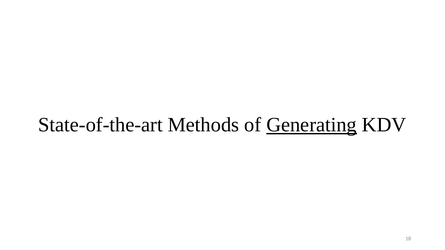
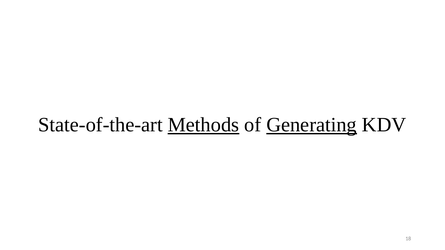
Methods underline: none -> present
